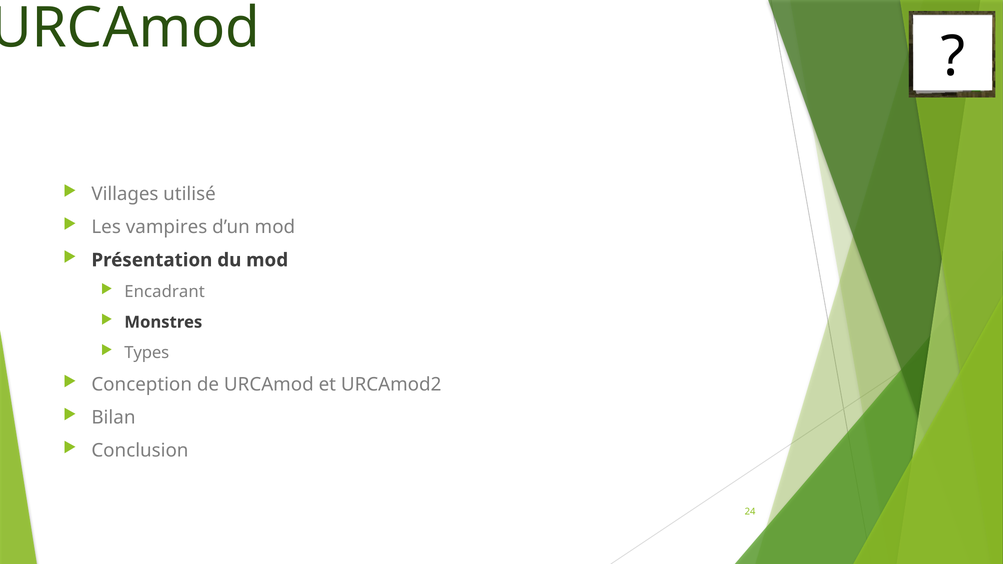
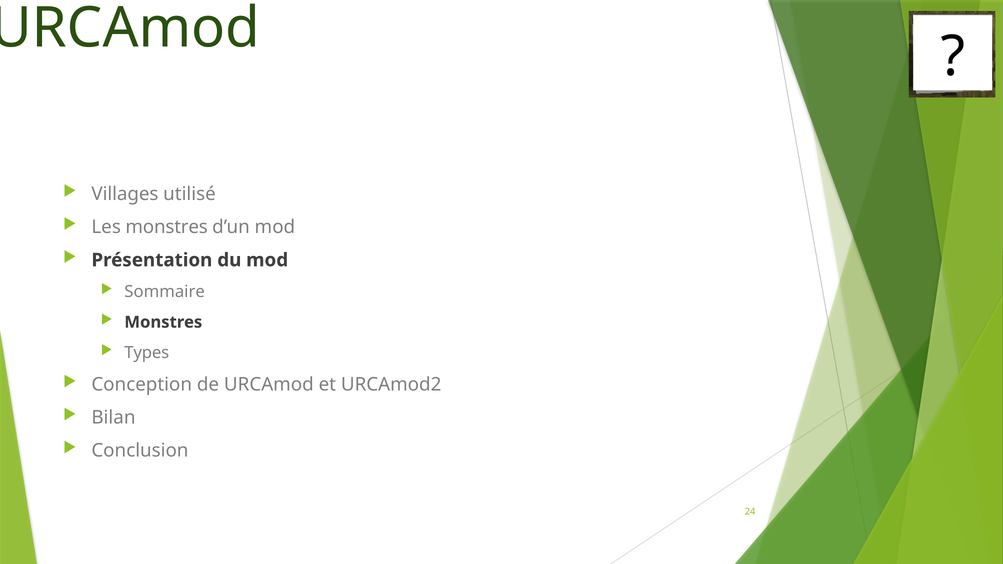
Les vampires: vampires -> monstres
Encadrant: Encadrant -> Sommaire
